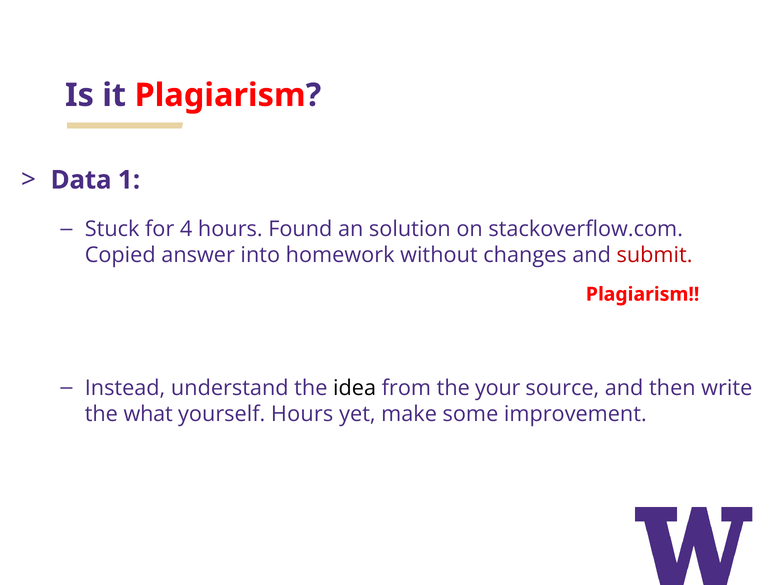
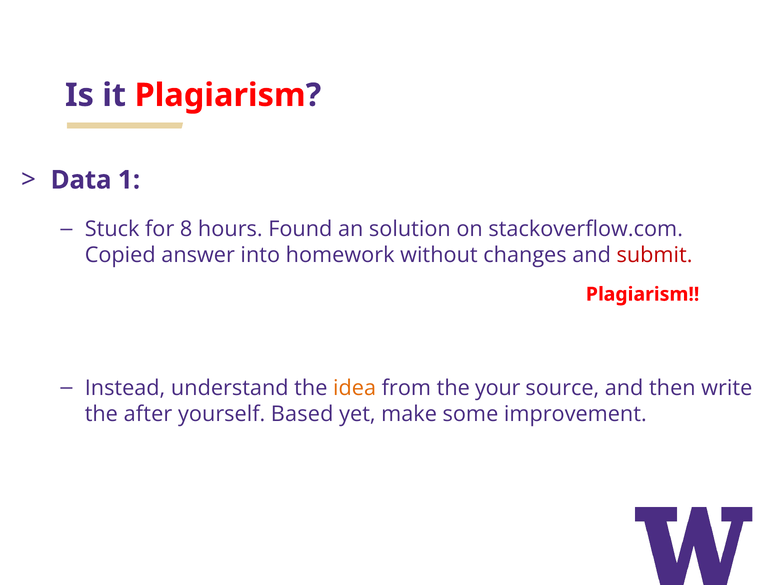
4: 4 -> 8
idea colour: black -> orange
what: what -> after
yourself Hours: Hours -> Based
